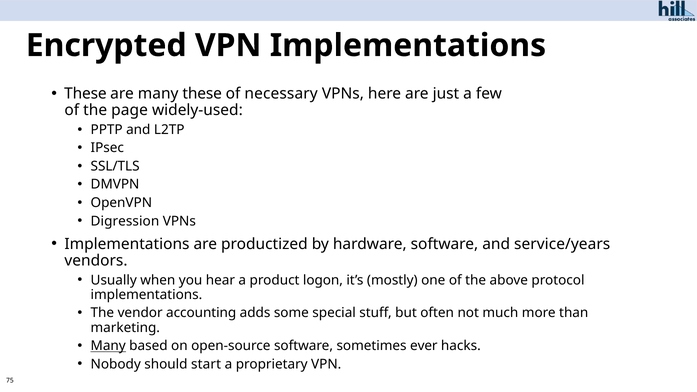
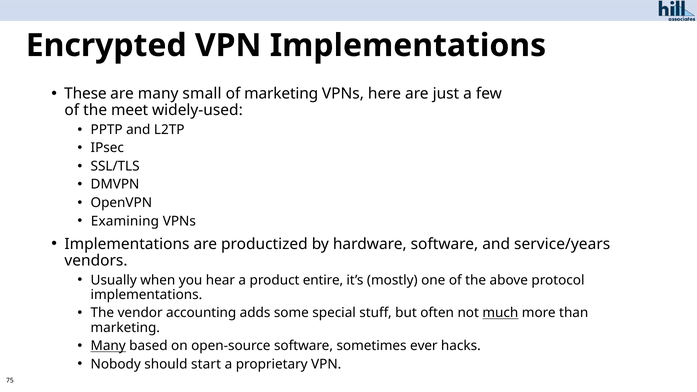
many these: these -> small
of necessary: necessary -> marketing
page: page -> meet
Digression: Digression -> Examining
logon: logon -> entire
much underline: none -> present
